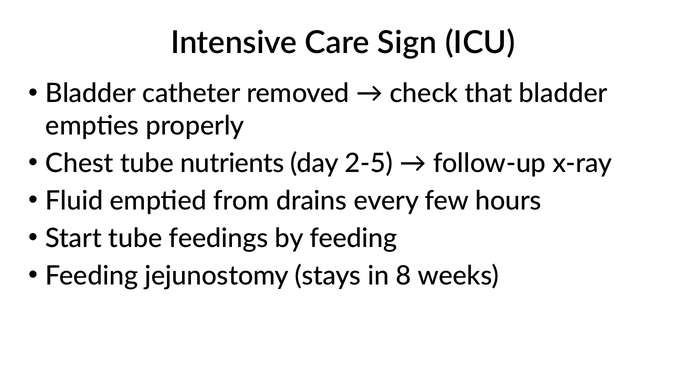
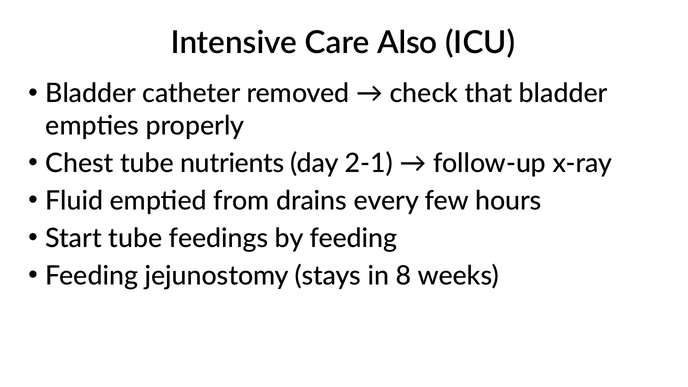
Sign: Sign -> Also
2-5: 2-5 -> 2-1
